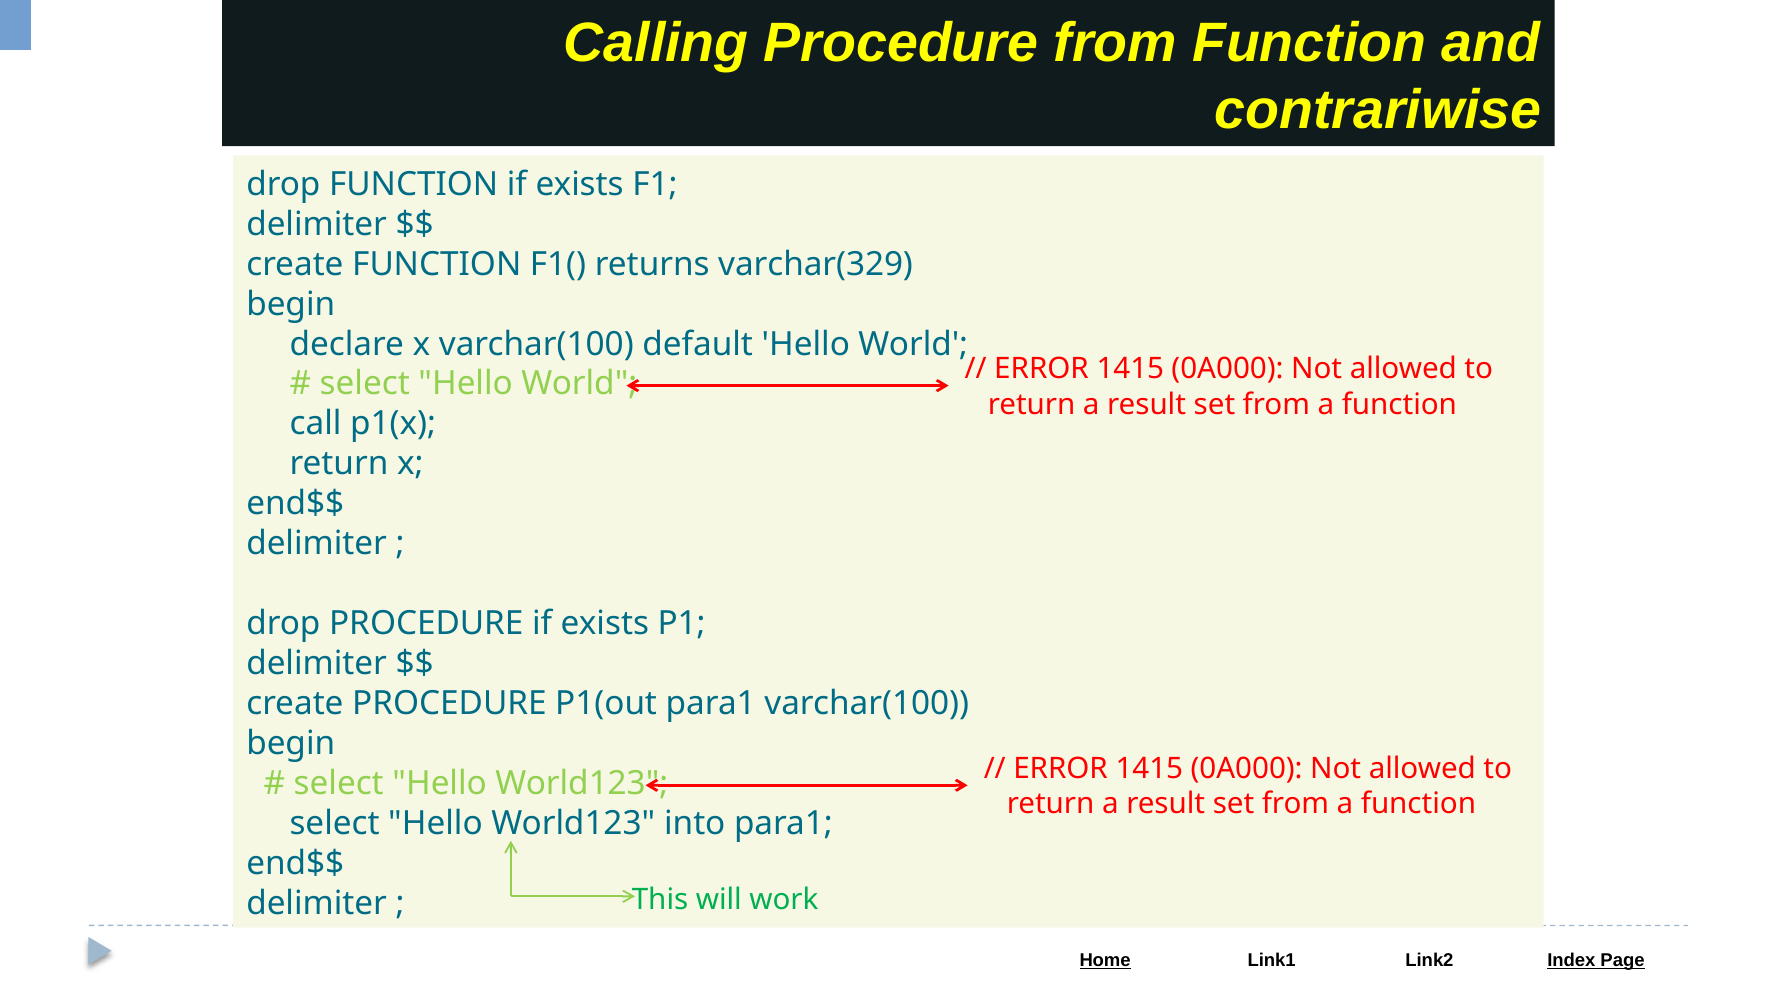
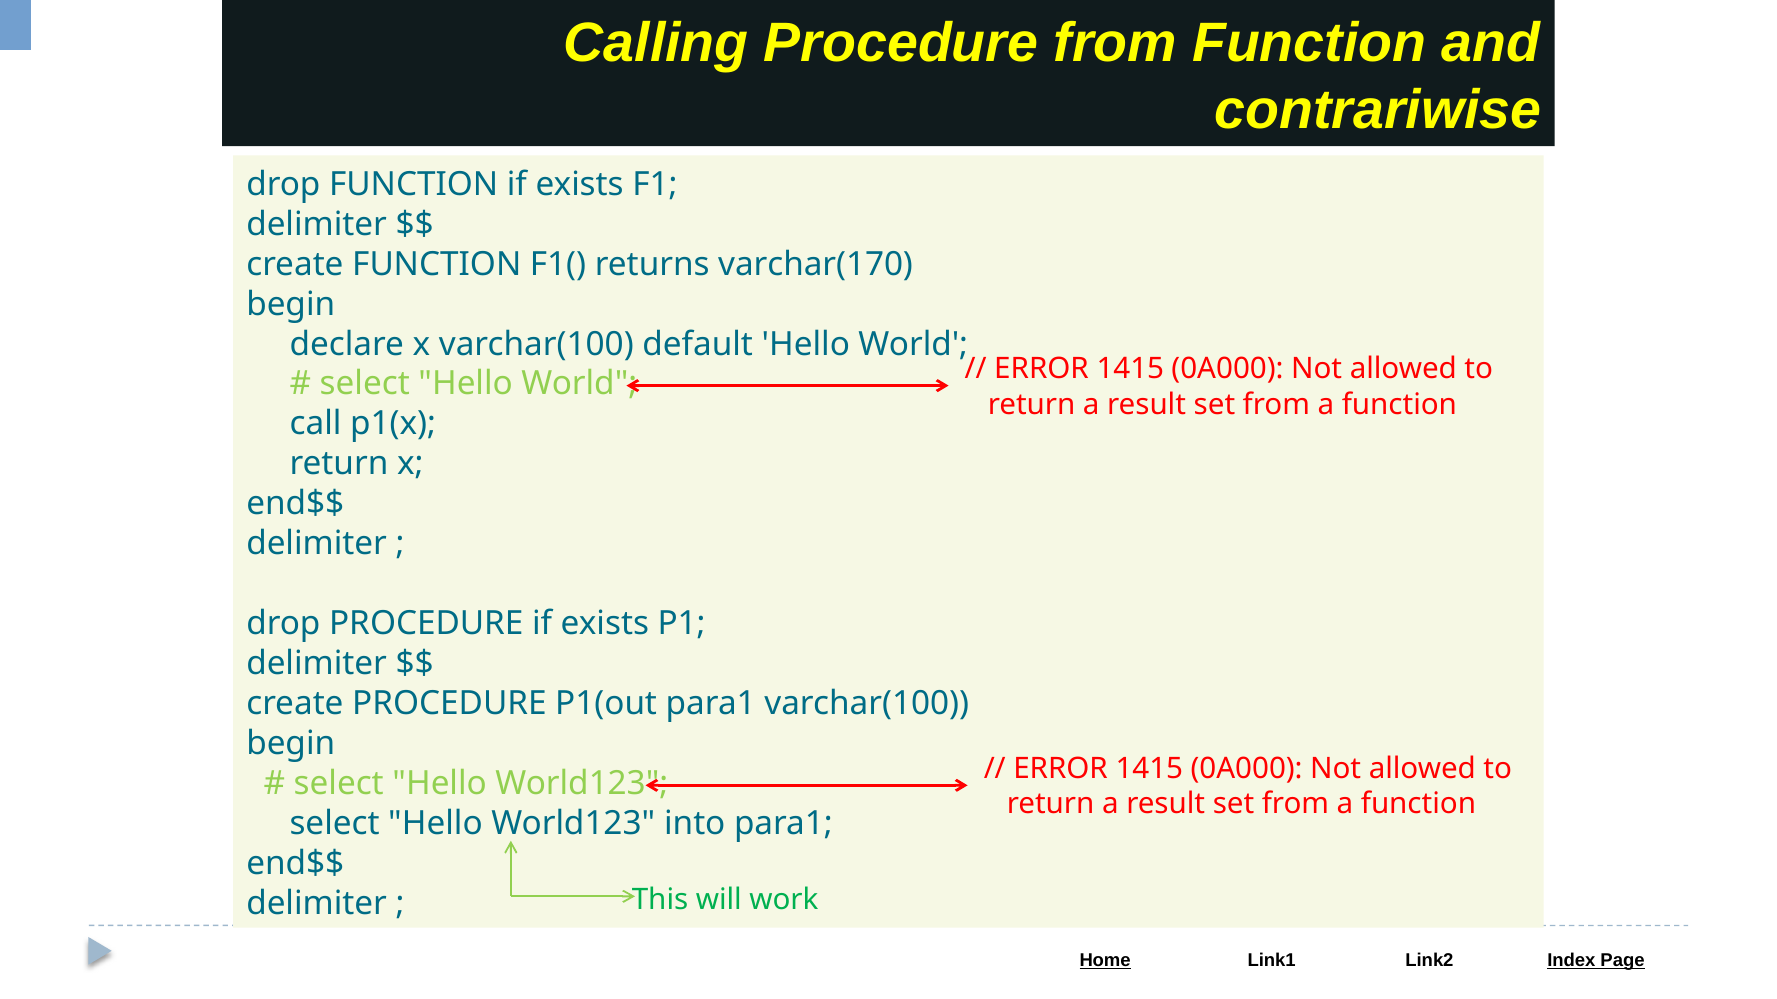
varchar(329: varchar(329 -> varchar(170
